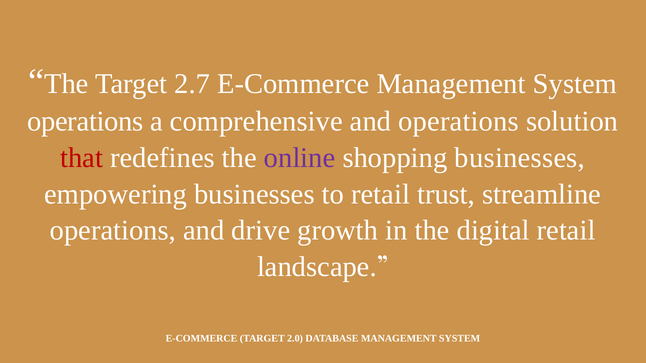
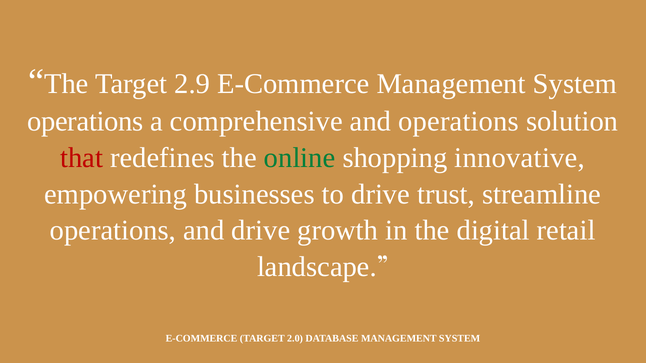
2.7: 2.7 -> 2.9
online colour: purple -> green
shopping businesses: businesses -> innovative
to retail: retail -> drive
